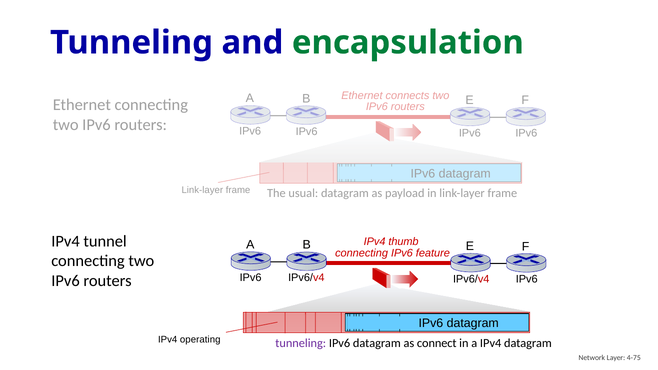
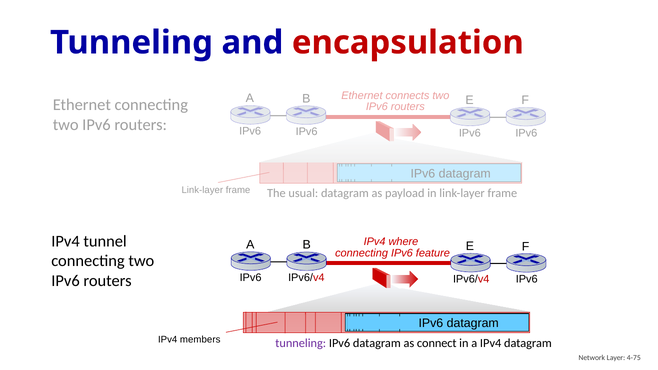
encapsulation colour: green -> red
thumb: thumb -> where
operating: operating -> members
